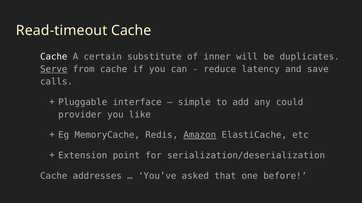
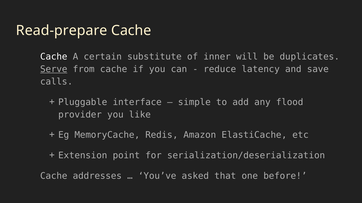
Read-timeout: Read-timeout -> Read-prepare
could: could -> flood
Amazon underline: present -> none
